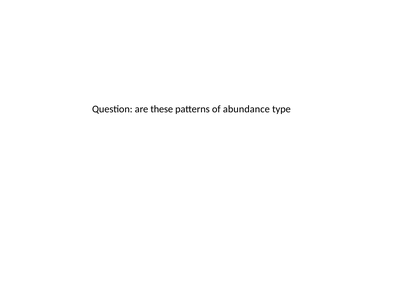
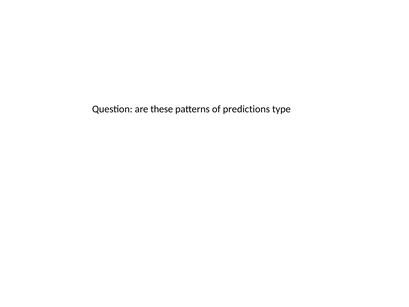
abundance: abundance -> predictions
